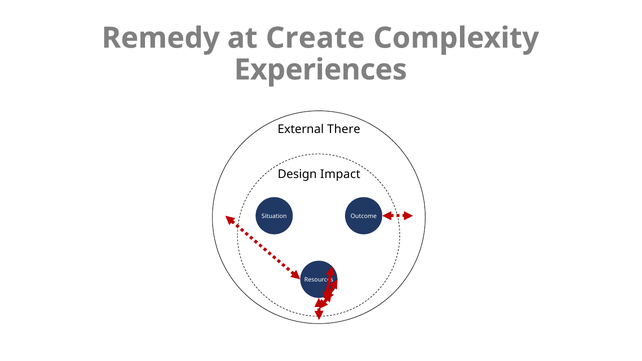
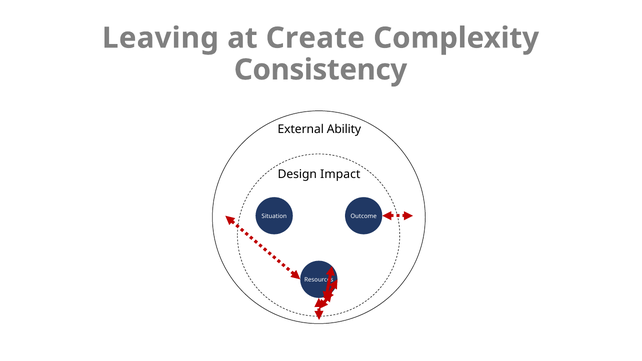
Remedy: Remedy -> Leaving
Experiences: Experiences -> Consistency
There: There -> Ability
